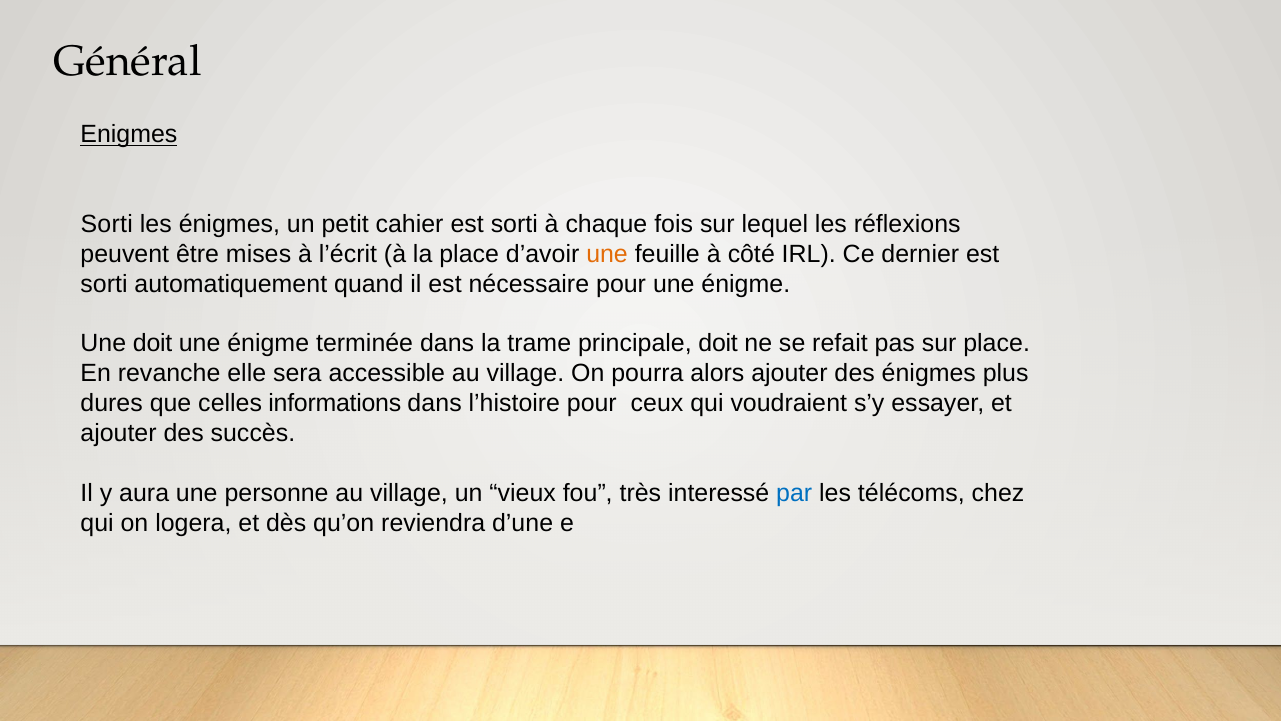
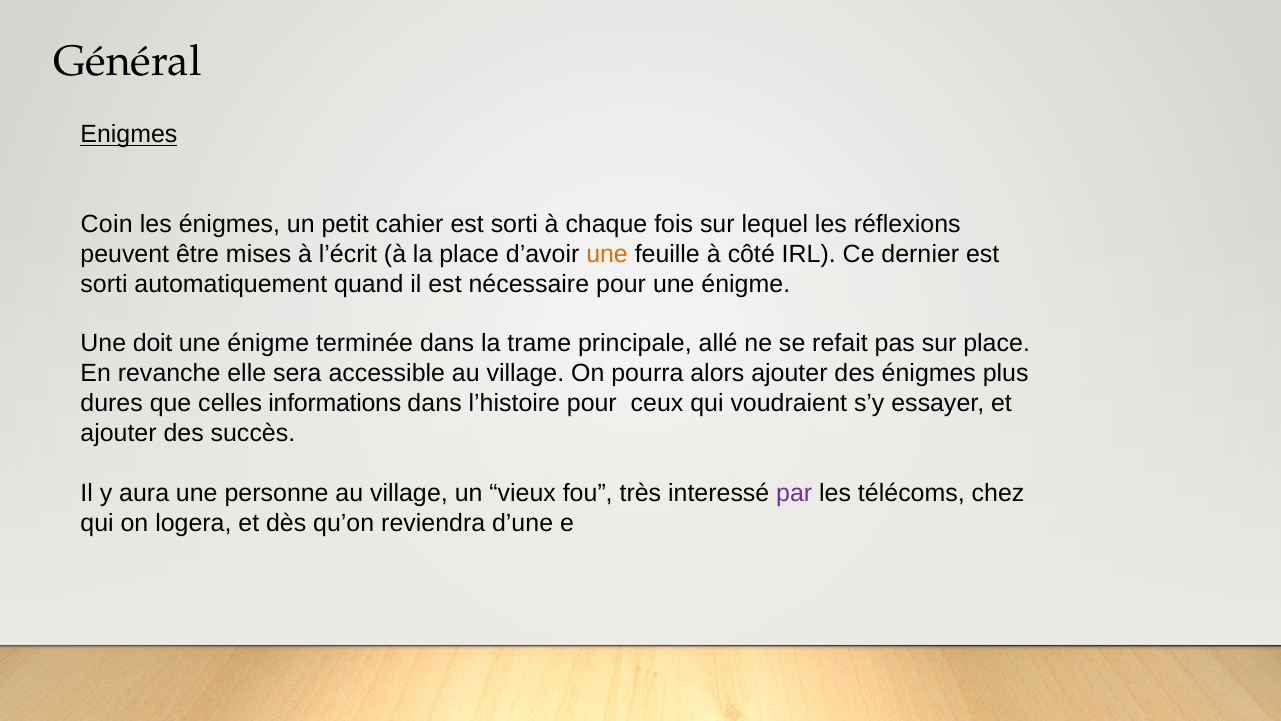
Sorti at (107, 224): Sorti -> Coin
principale doit: doit -> allé
par colour: blue -> purple
